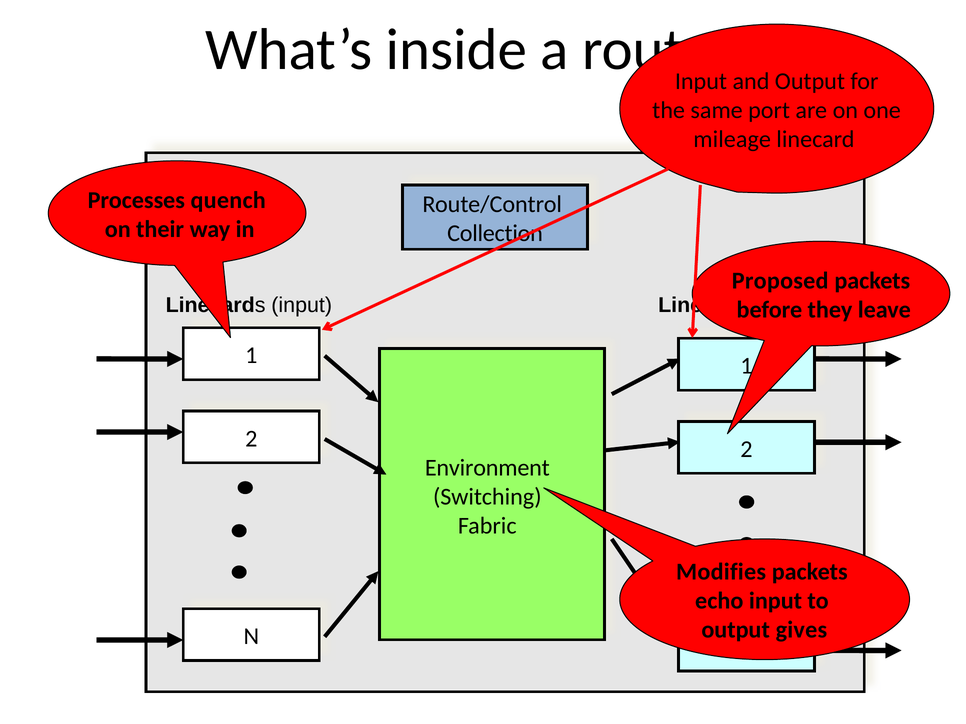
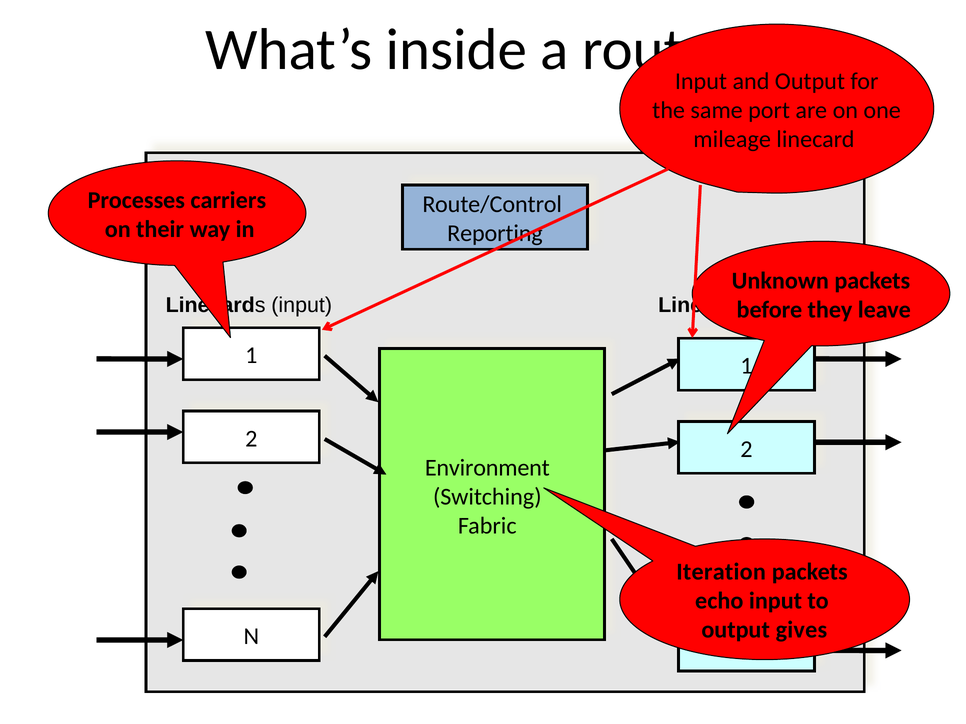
quench: quench -> carriers
Collection: Collection -> Reporting
Proposed: Proposed -> Unknown
Modifies: Modifies -> Iteration
